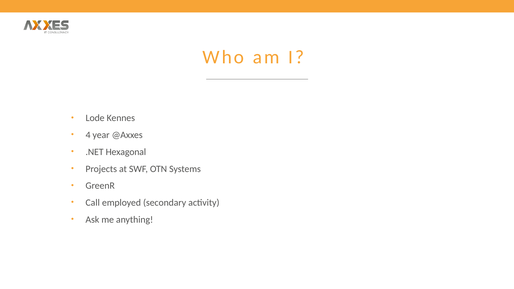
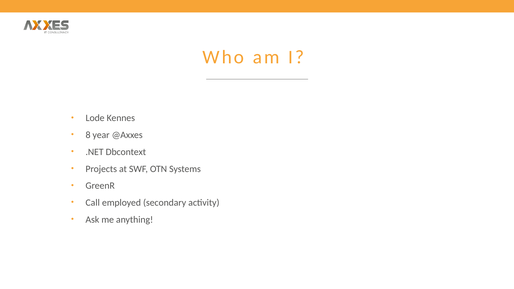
4: 4 -> 8
Hexagonal: Hexagonal -> Dbcontext
